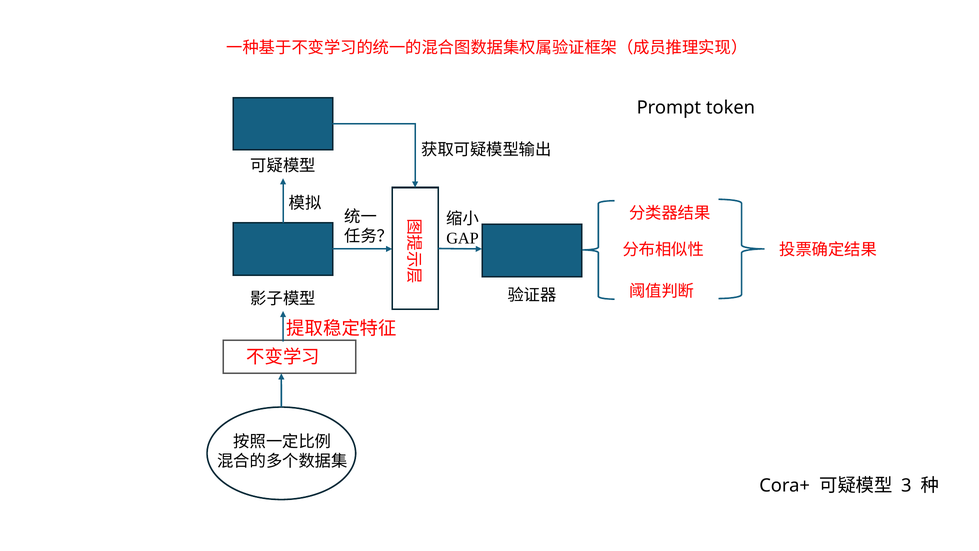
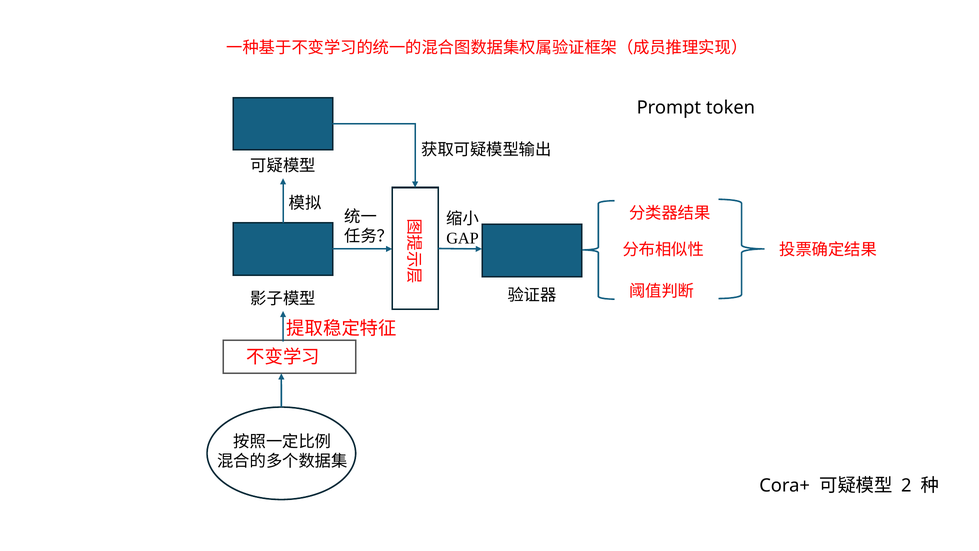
3: 3 -> 2
